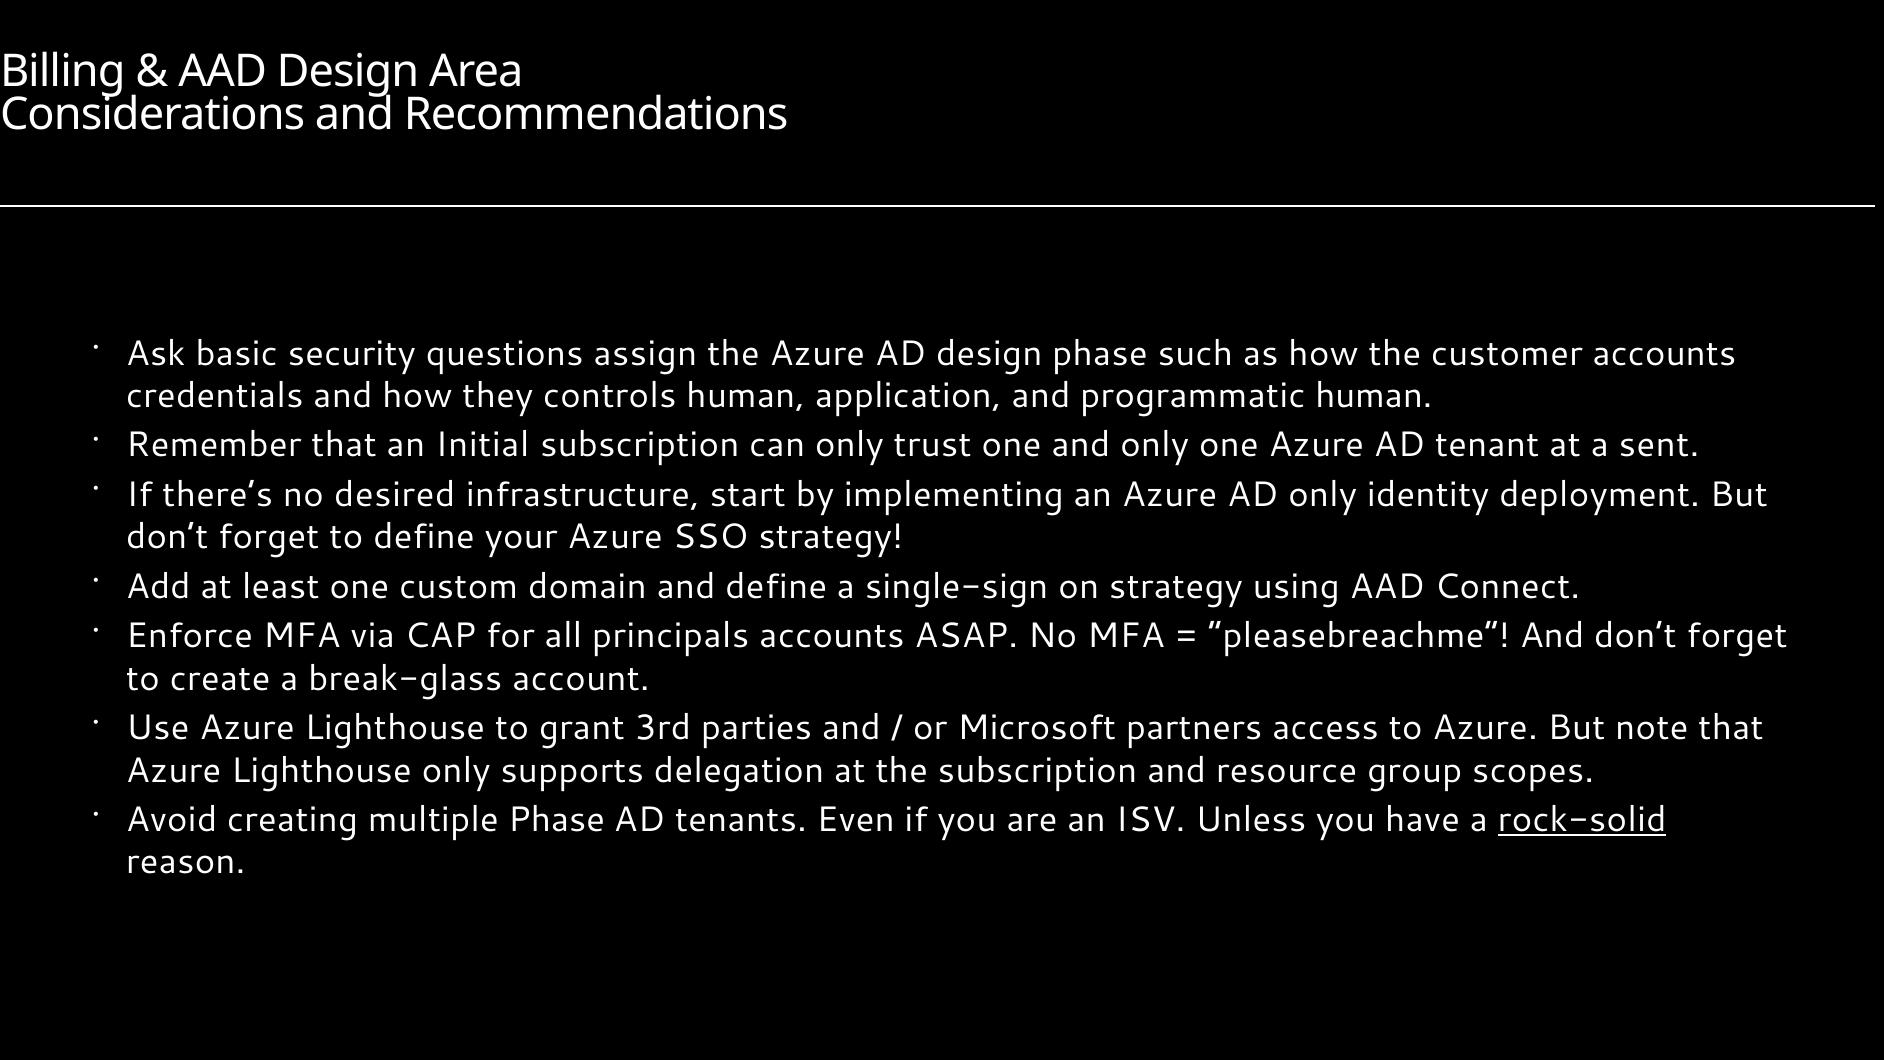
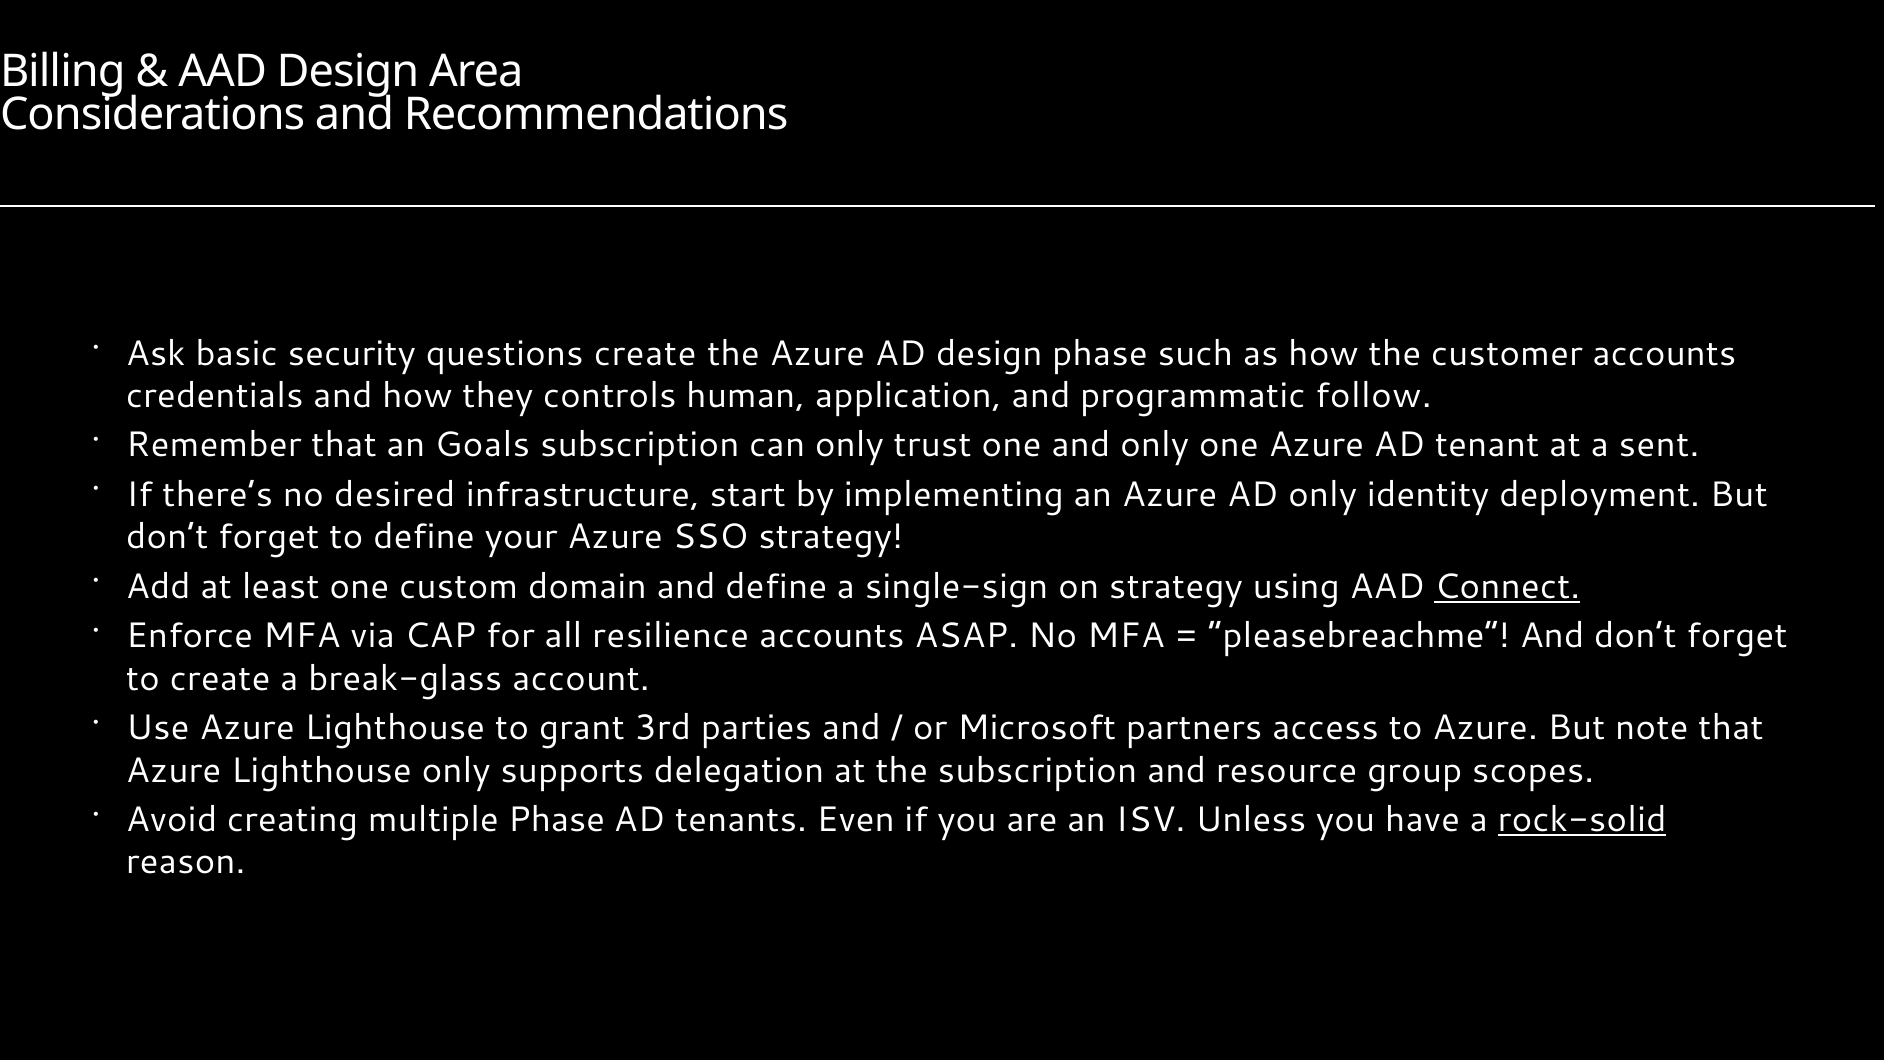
questions assign: assign -> create
programmatic human: human -> follow
Initial: Initial -> Goals
Connect underline: none -> present
principals: principals -> resilience
